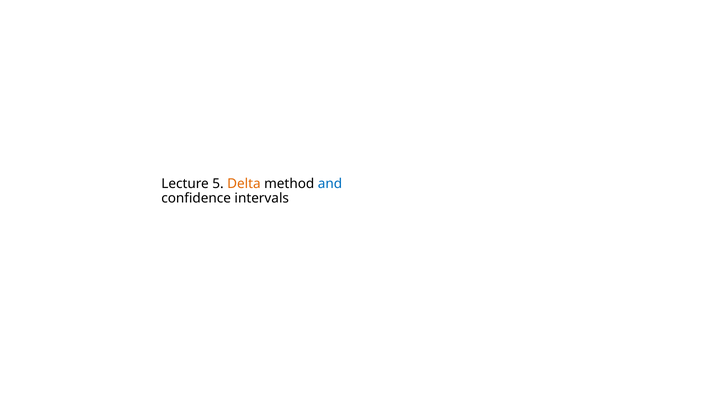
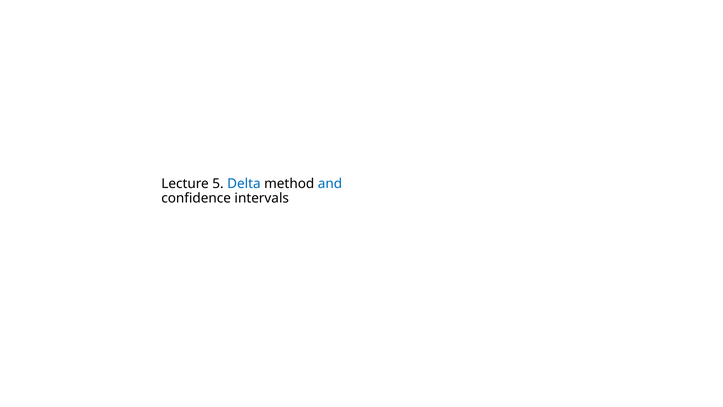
Delta colour: orange -> blue
